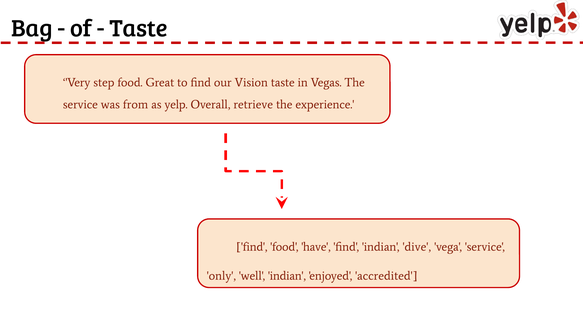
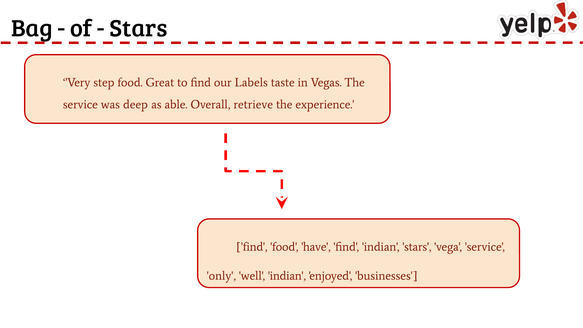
Taste at (139, 28): Taste -> Stars
Vision: Vision -> Labels
from: from -> deep
yelp: yelp -> able
indian dive: dive -> stars
accredited: accredited -> businesses
